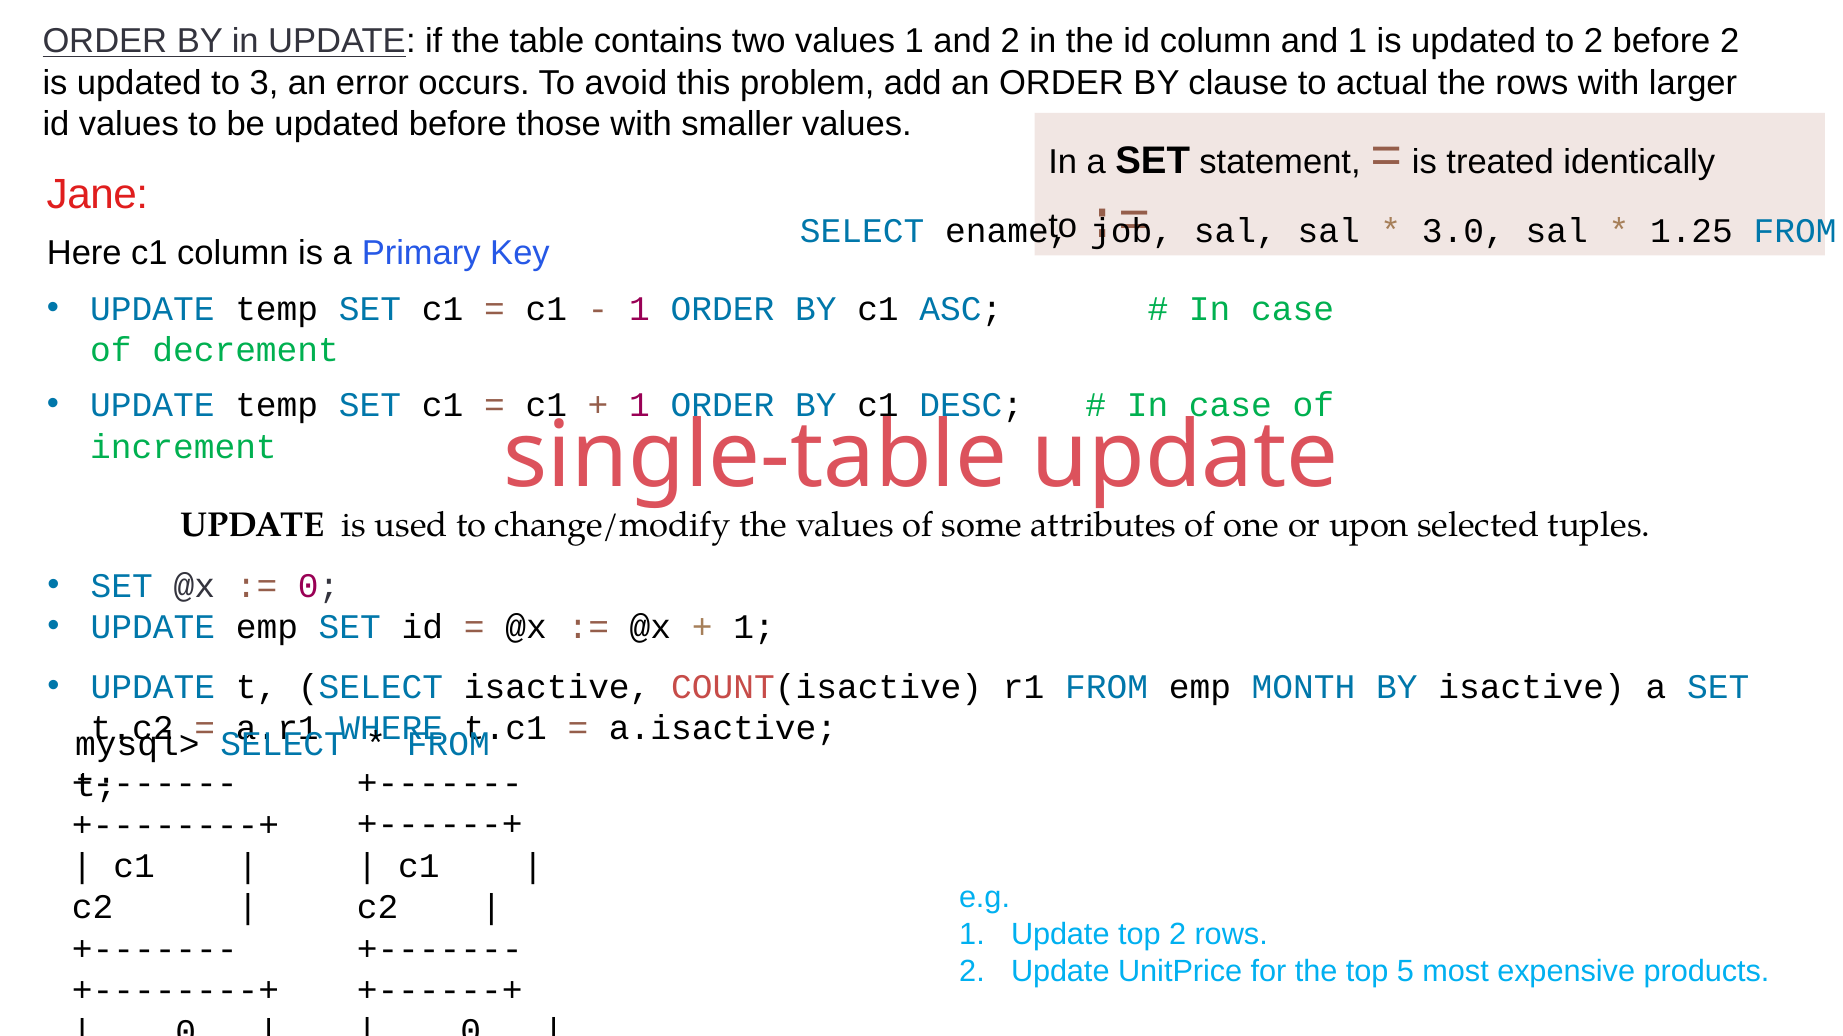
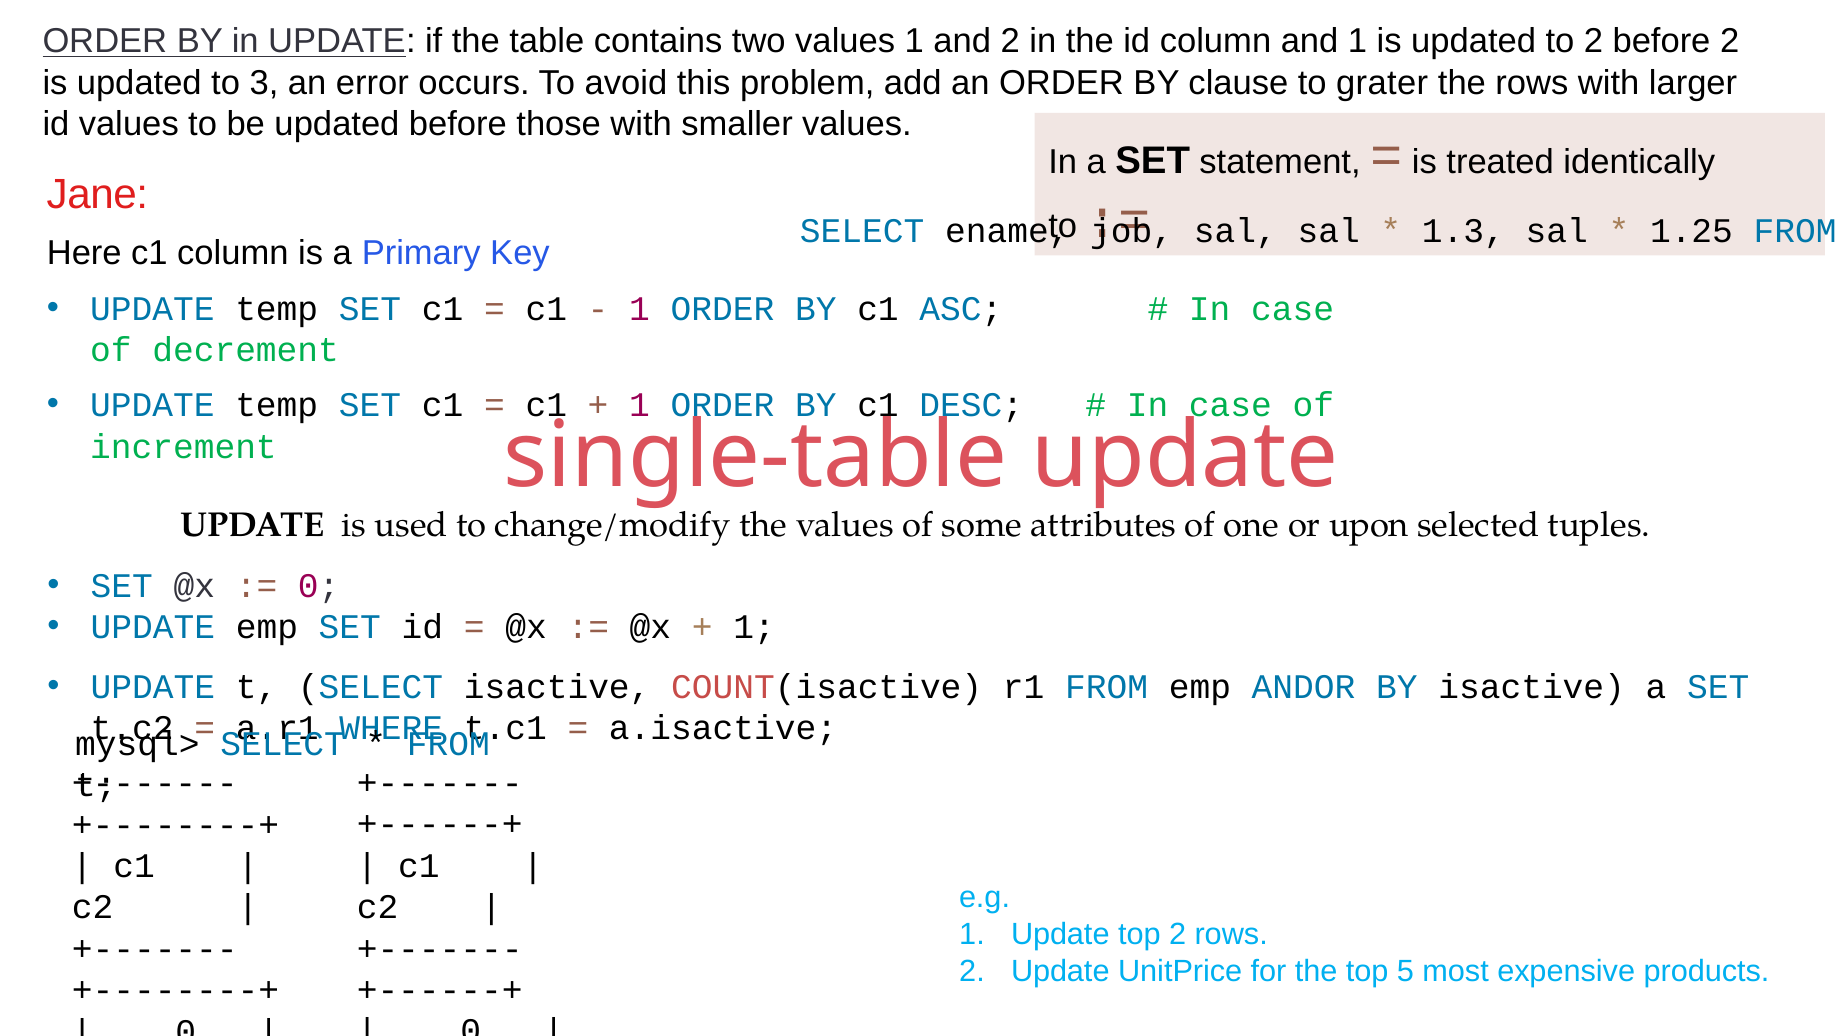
actual: actual -> grater
3.0: 3.0 -> 1.3
MONTH: MONTH -> ANDOR
